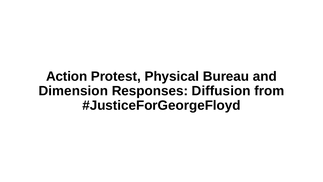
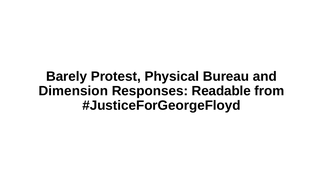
Action: Action -> Barely
Diffusion: Diffusion -> Readable
